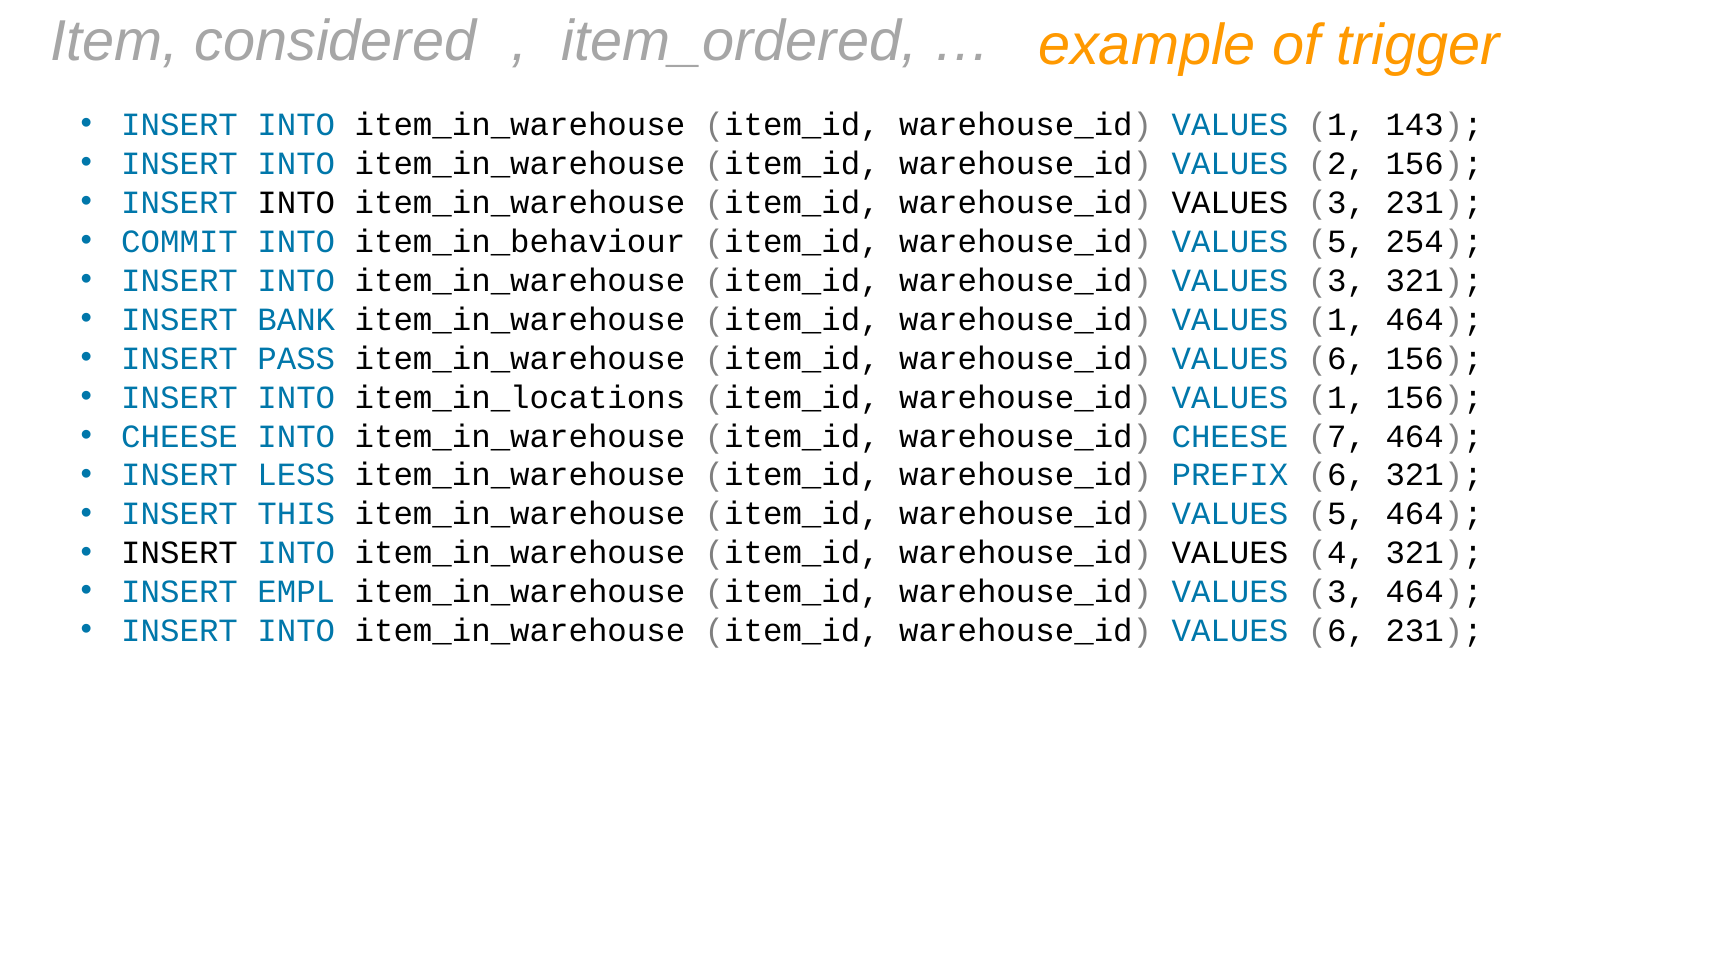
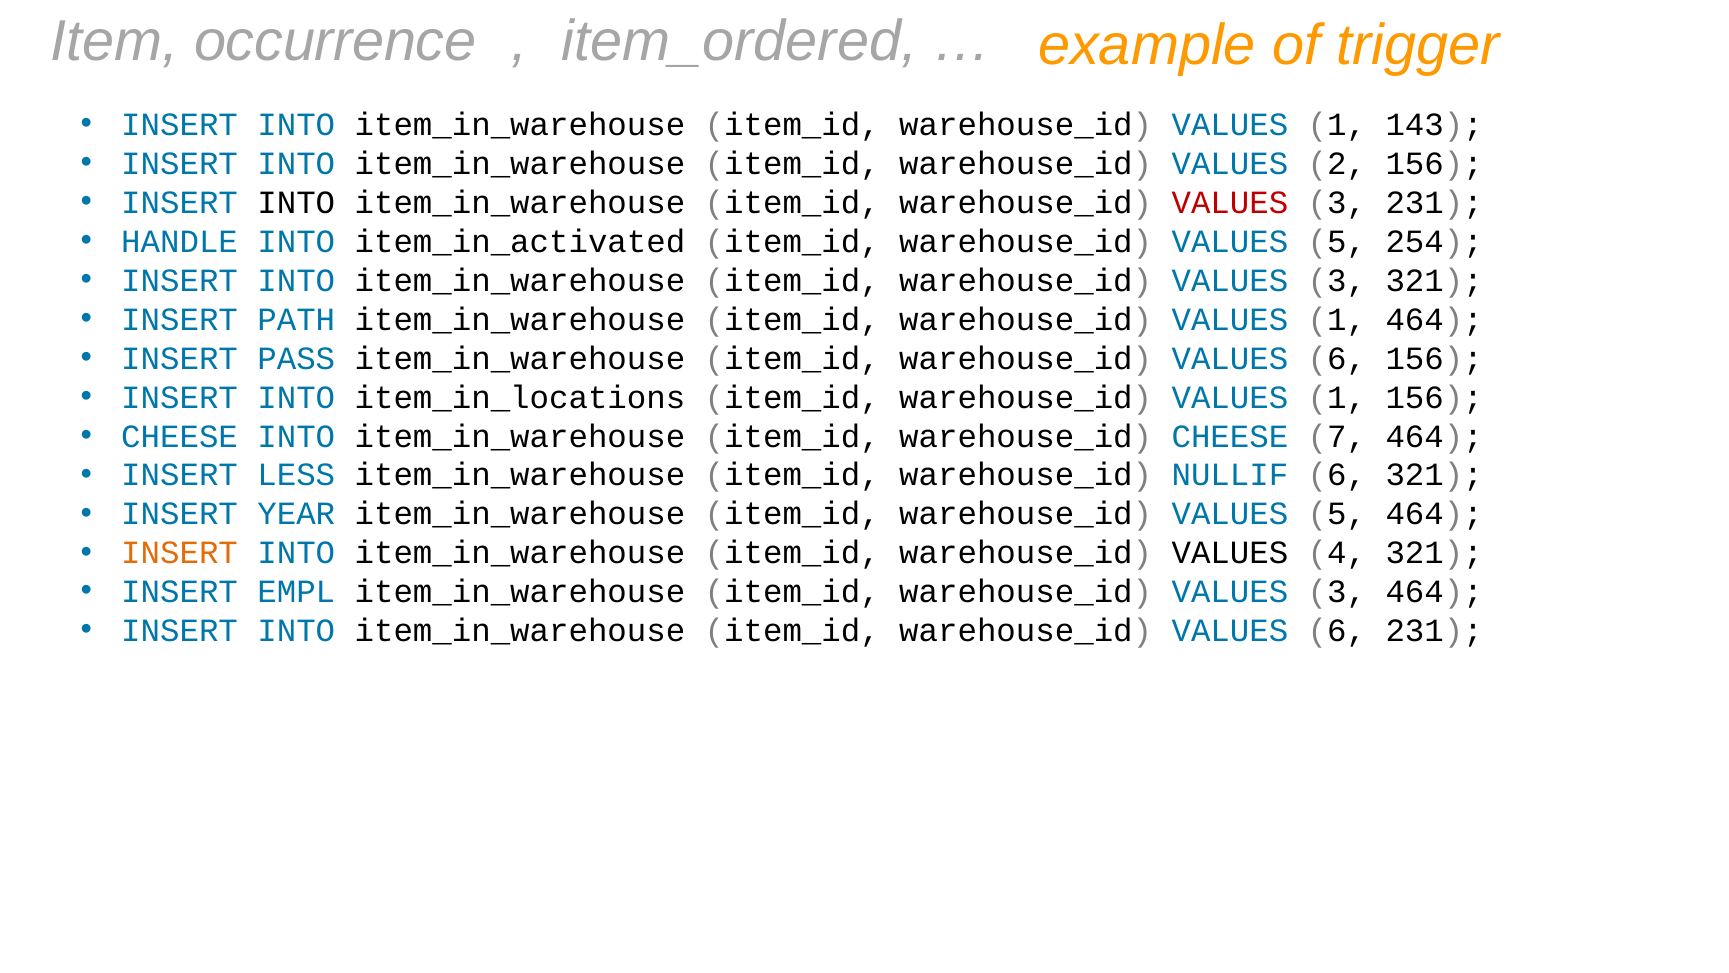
considered: considered -> occurrence
VALUES at (1230, 203) colour: black -> red
COMMIT: COMMIT -> HANDLE
item_in_behaviour: item_in_behaviour -> item_in_activated
BANK: BANK -> PATH
PREFIX: PREFIX -> NULLIF
THIS: THIS -> YEAR
INSERT at (180, 553) colour: black -> orange
